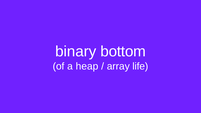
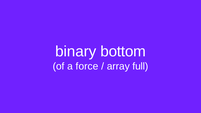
heap: heap -> force
life: life -> full
